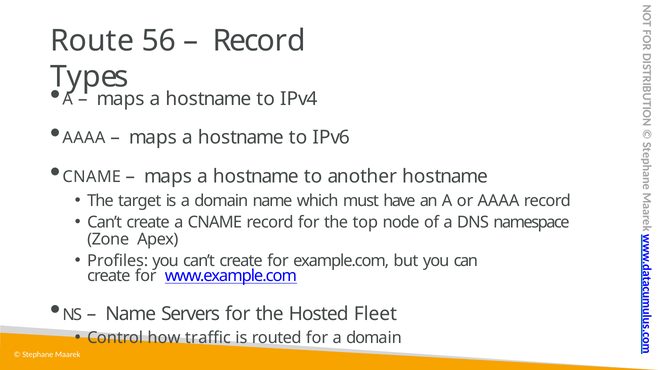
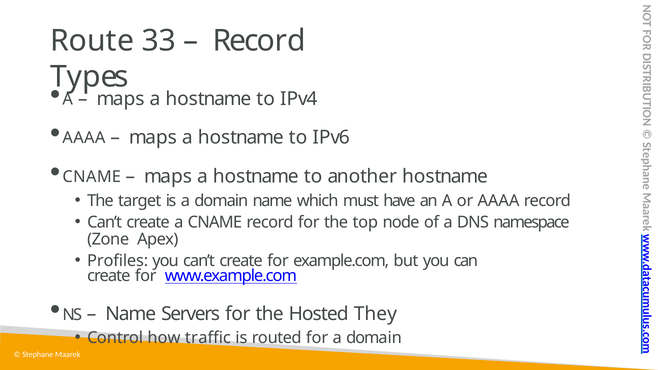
56: 56 -> 33
Fleet: Fleet -> They
